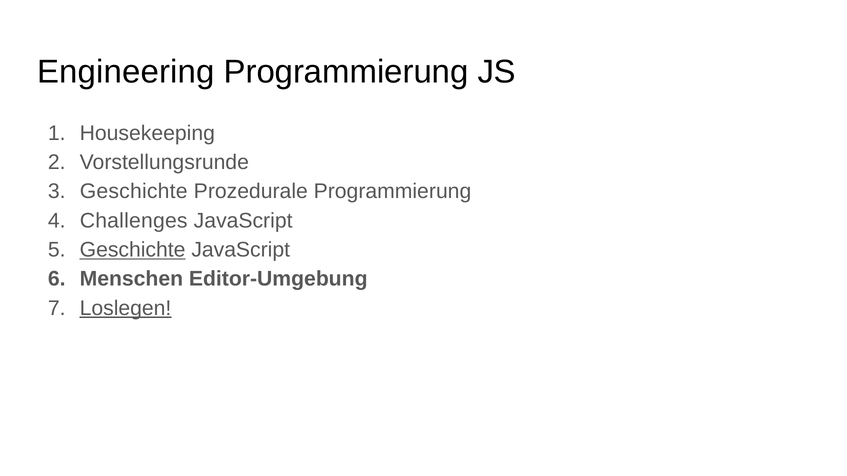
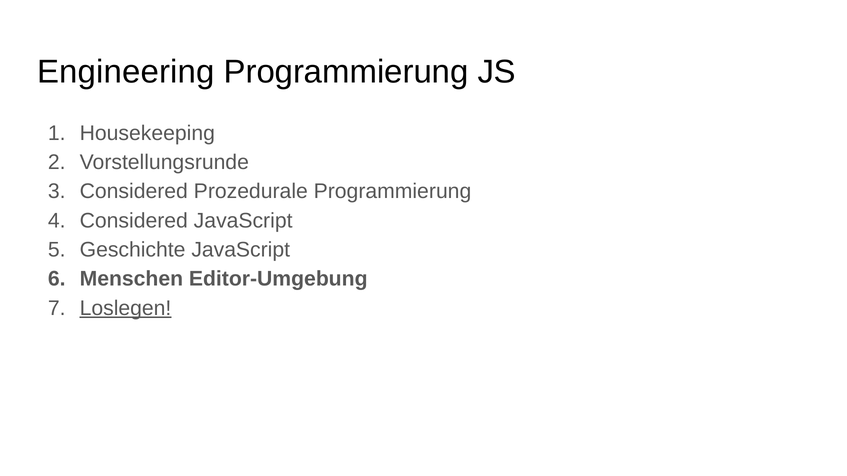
Geschichte at (134, 192): Geschichte -> Considered
Challenges at (134, 221): Challenges -> Considered
Geschichte at (133, 250) underline: present -> none
